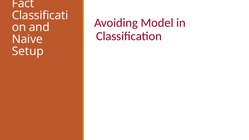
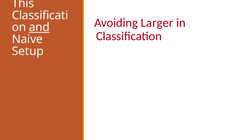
Fact: Fact -> This
Model: Model -> Larger
and underline: none -> present
